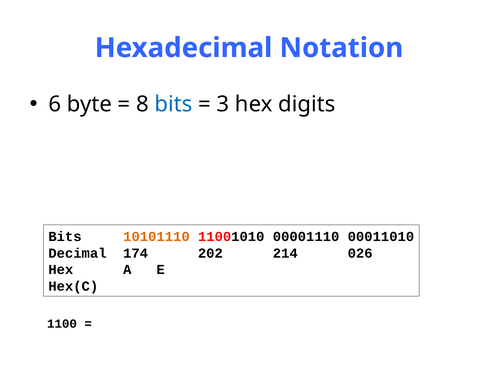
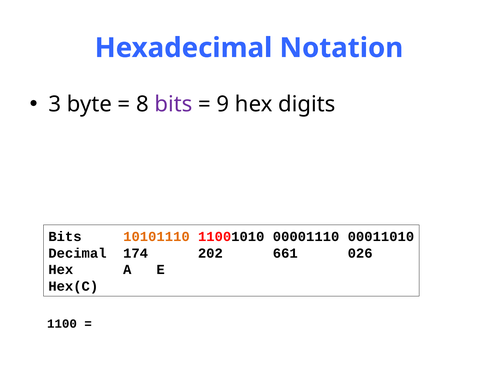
6: 6 -> 3
bits at (173, 104) colour: blue -> purple
3: 3 -> 9
214: 214 -> 661
